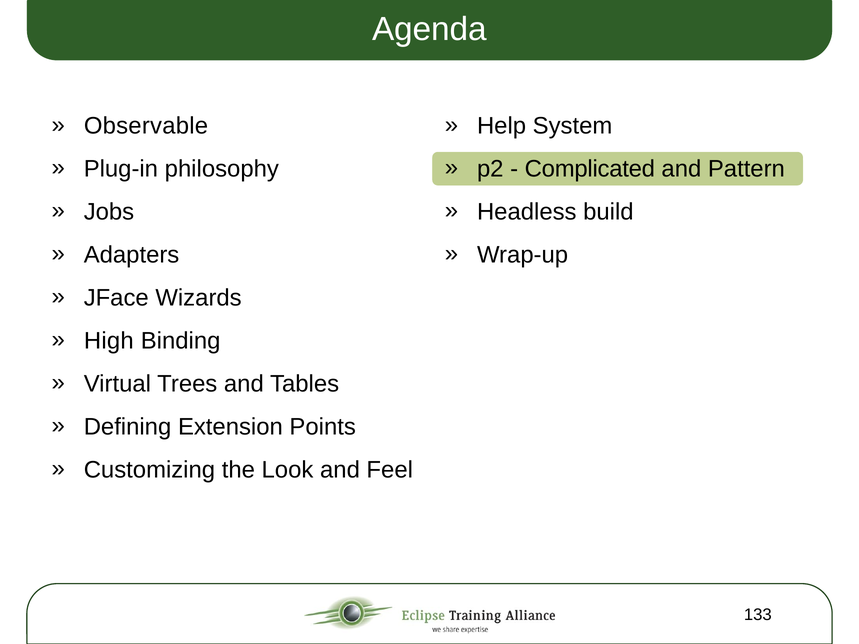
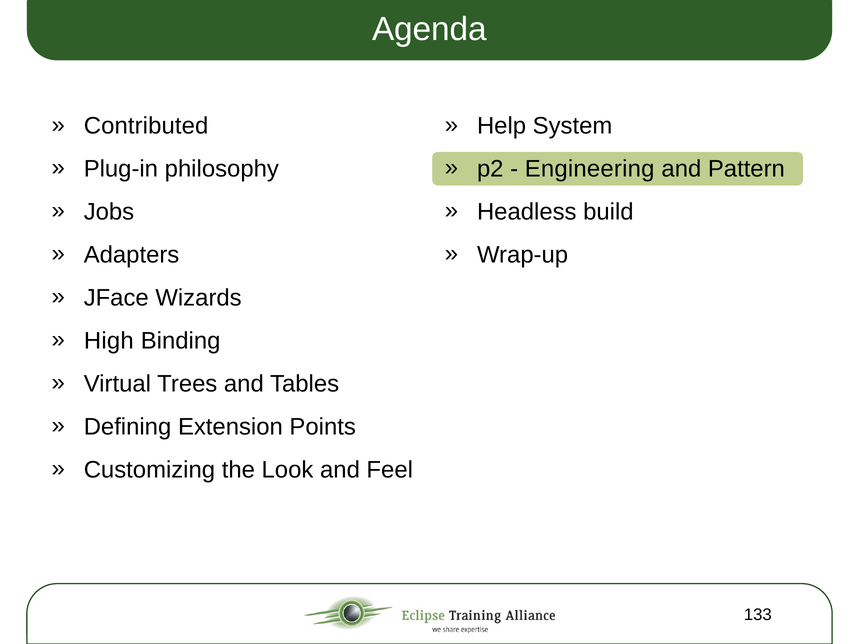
Observable: Observable -> Contributed
Complicated: Complicated -> Engineering
